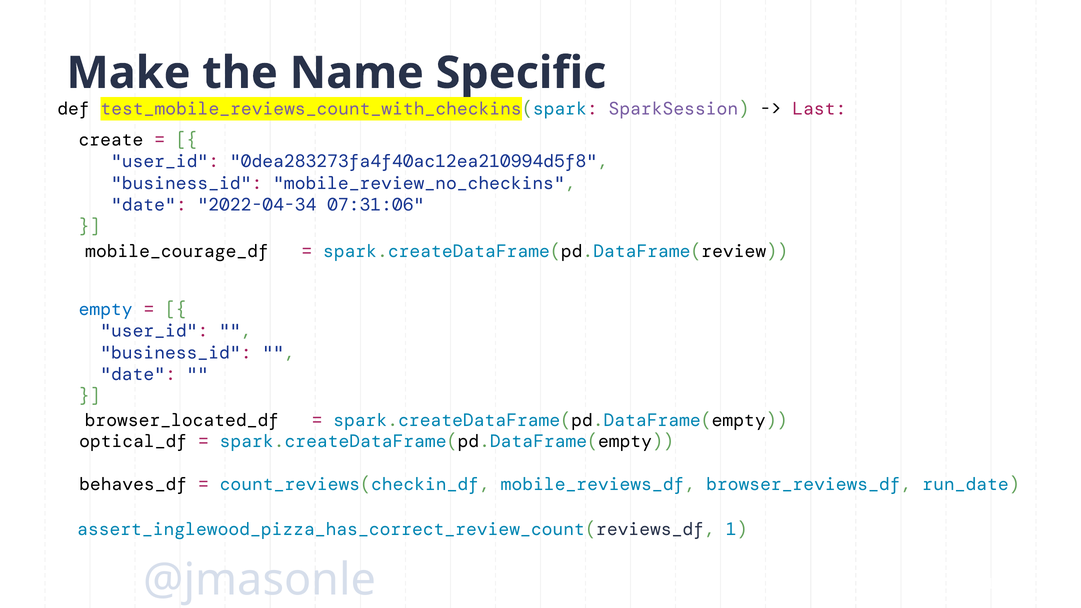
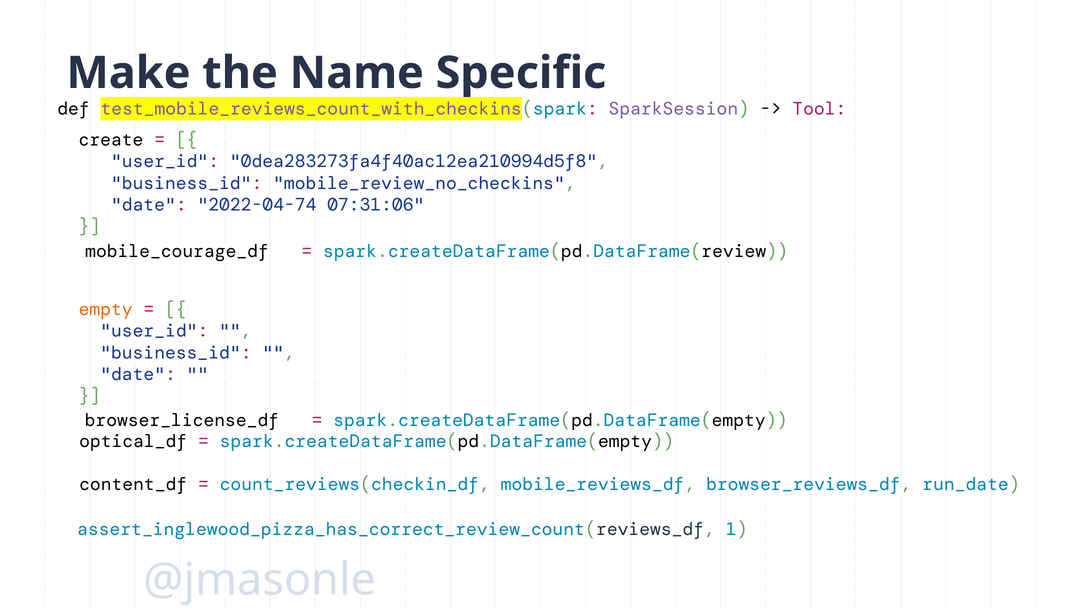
Last: Last -> Tool
2022-04-34: 2022-04-34 -> 2022-04-74
empty colour: blue -> orange
browser_located_df: browser_located_df -> browser_license_df
behaves_df: behaves_df -> content_df
